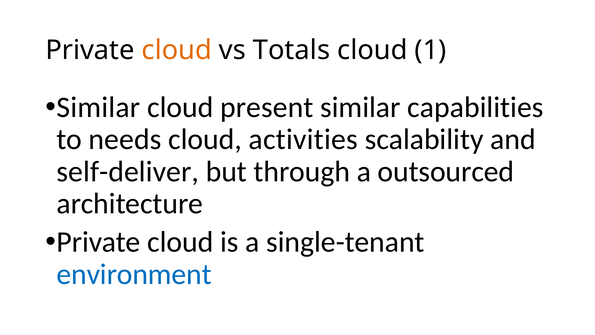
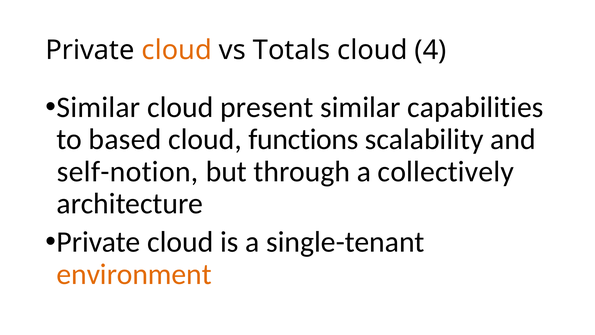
1: 1 -> 4
needs: needs -> based
activities: activities -> functions
self-deliver: self-deliver -> self-notion
outsourced: outsourced -> collectively
environment colour: blue -> orange
